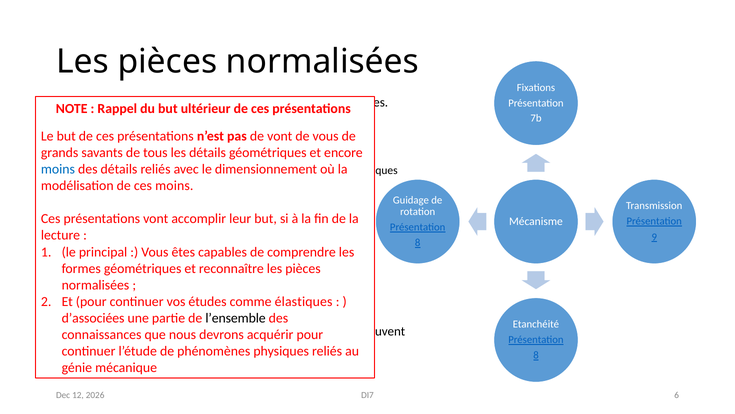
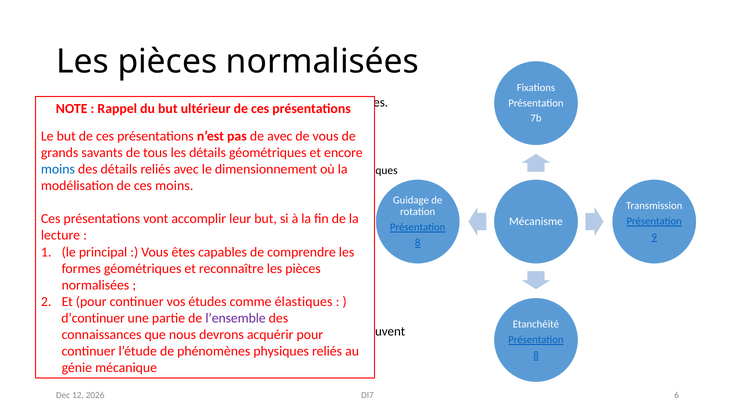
de vont: vont -> avec
d’associées: d’associées -> d’continuer
l’ensemble colour: black -> purple
